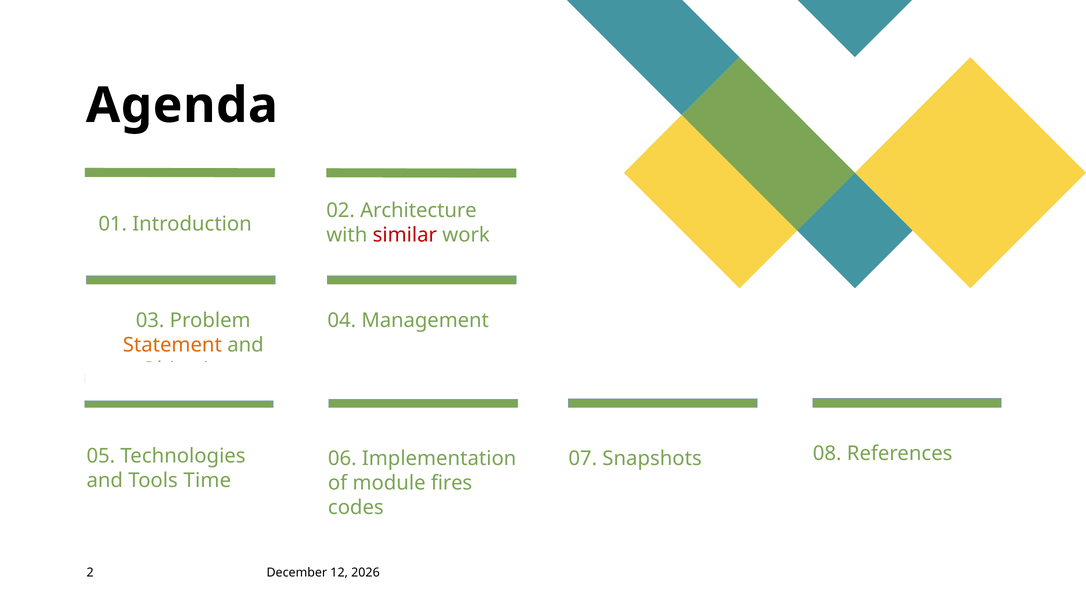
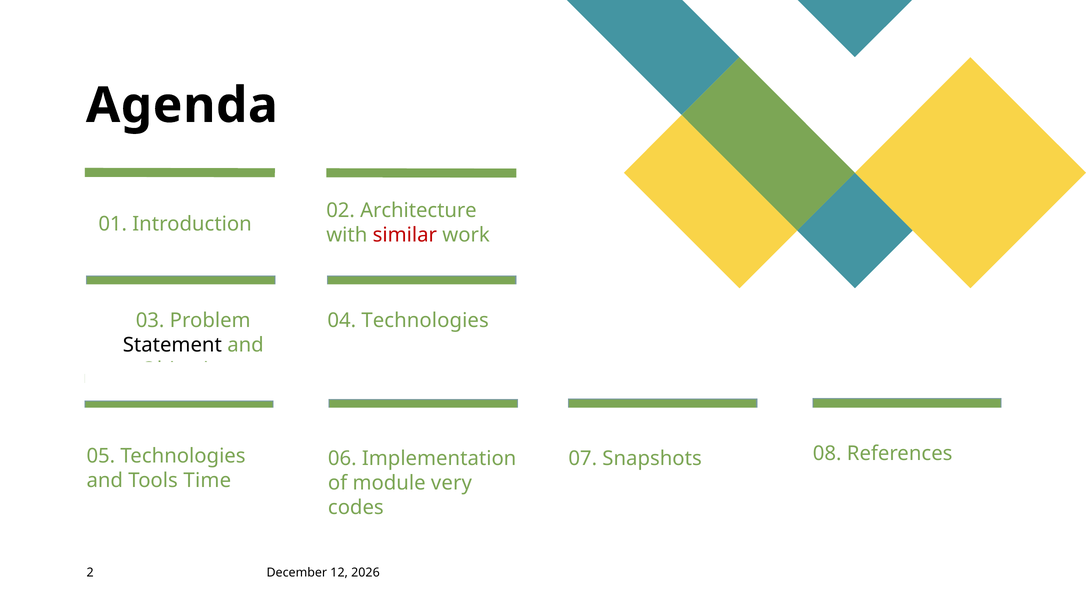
04 Management: Management -> Technologies
Statement colour: orange -> black
fires: fires -> very
